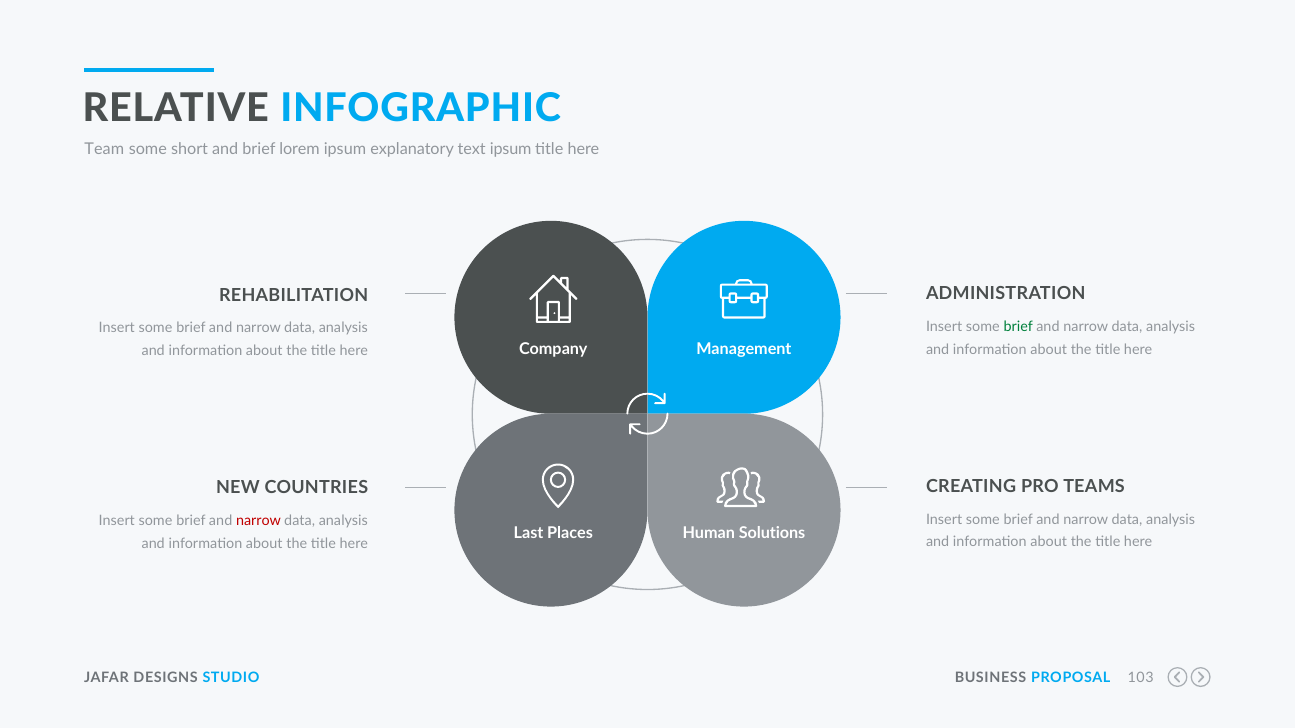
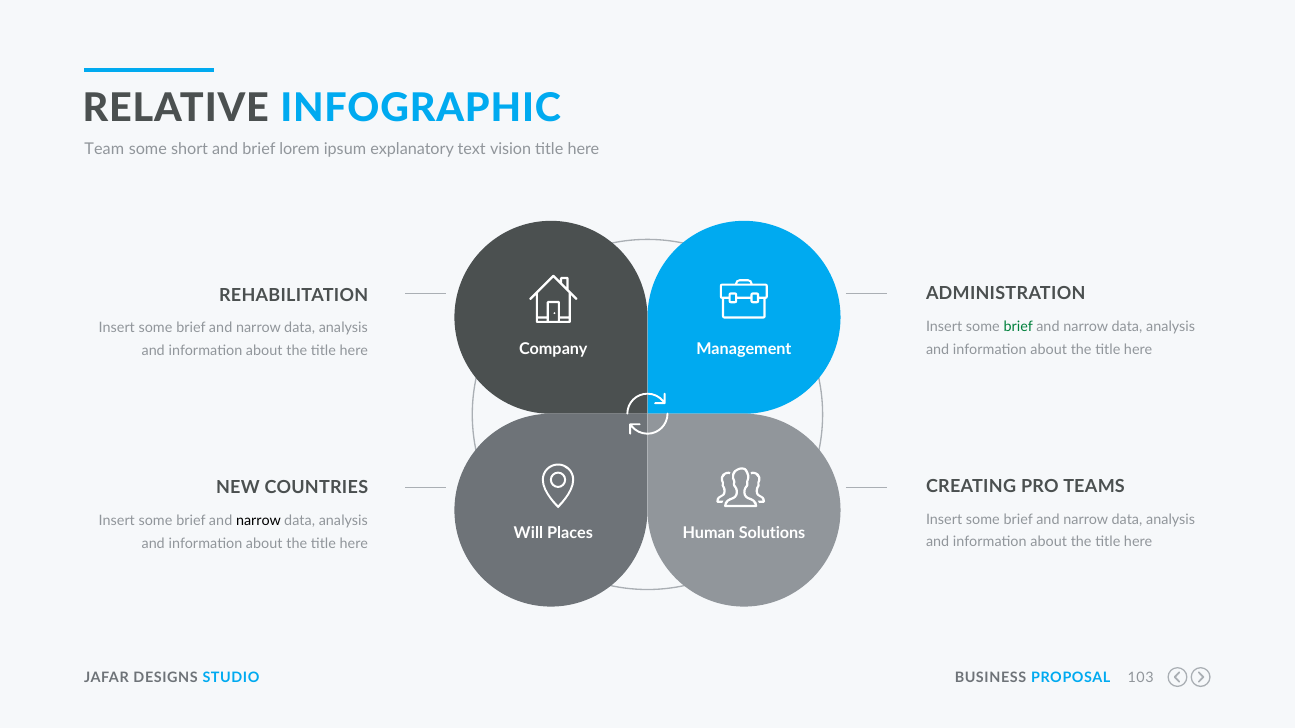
text ipsum: ipsum -> vision
narrow at (259, 521) colour: red -> black
Last: Last -> Will
